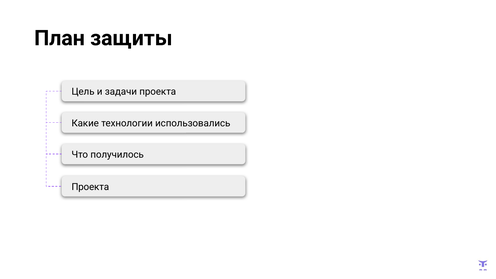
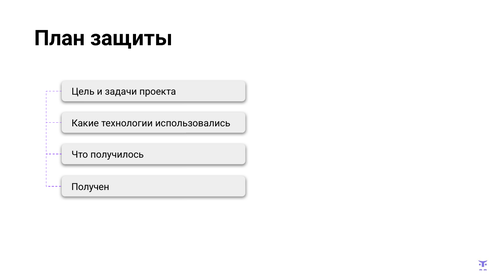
Проекта at (90, 187): Проекта -> Получен
